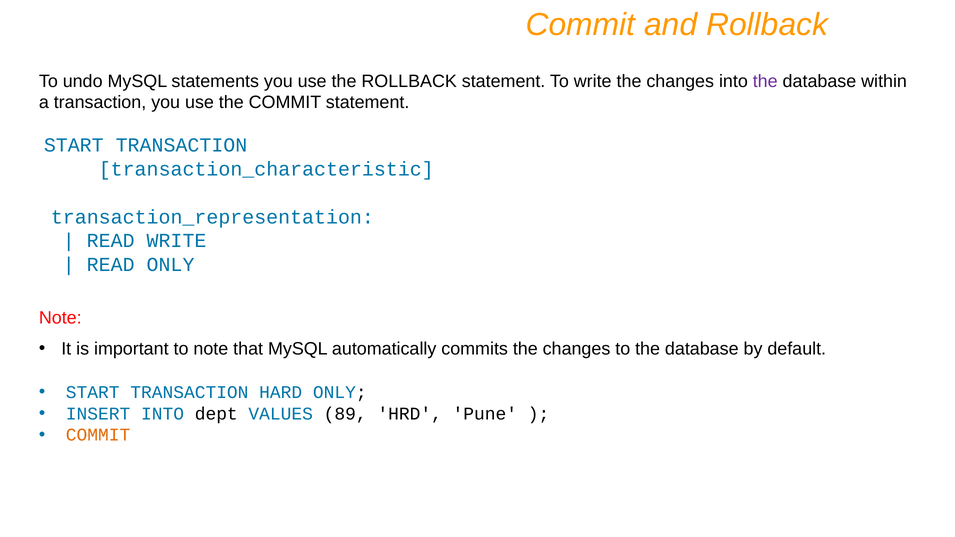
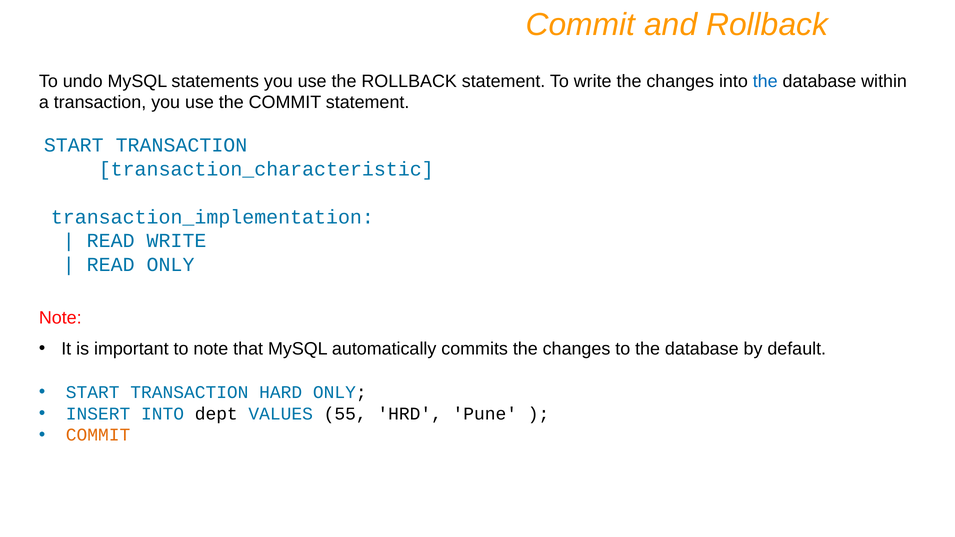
the at (765, 81) colour: purple -> blue
transaction_representation: transaction_representation -> transaction_implementation
89: 89 -> 55
